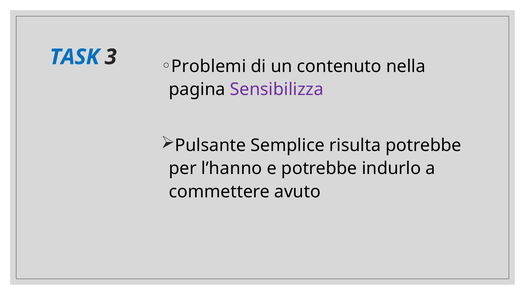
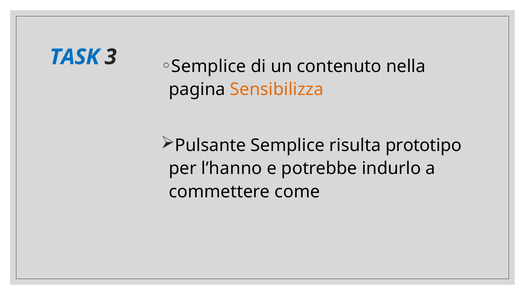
Problemi at (209, 66): Problemi -> Semplice
Sensibilizza colour: purple -> orange
risulta potrebbe: potrebbe -> prototipo
avuto: avuto -> come
